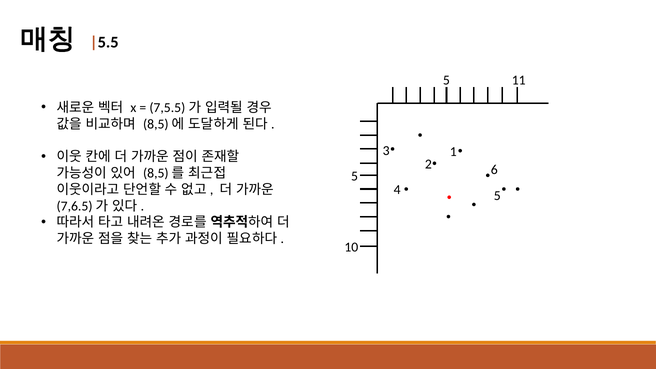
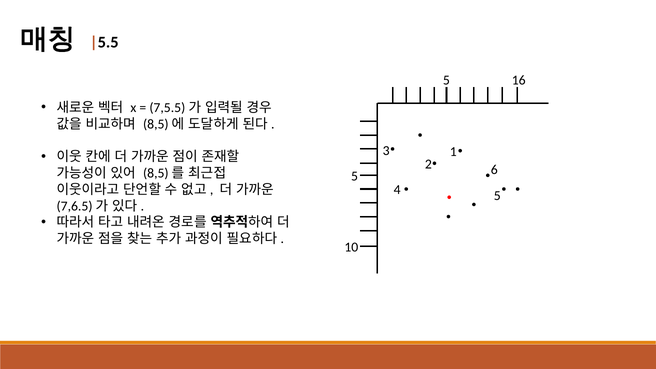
11: 11 -> 16
